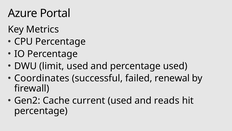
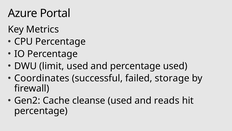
renewal: renewal -> storage
current: current -> cleanse
